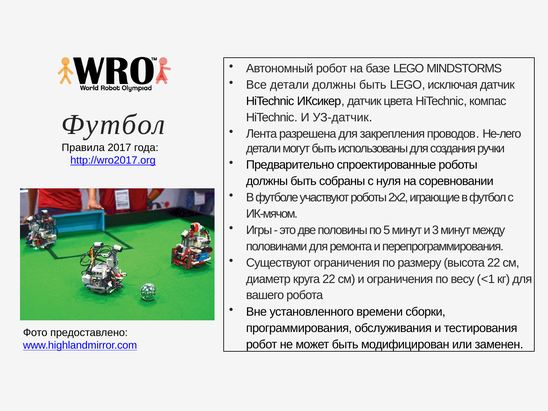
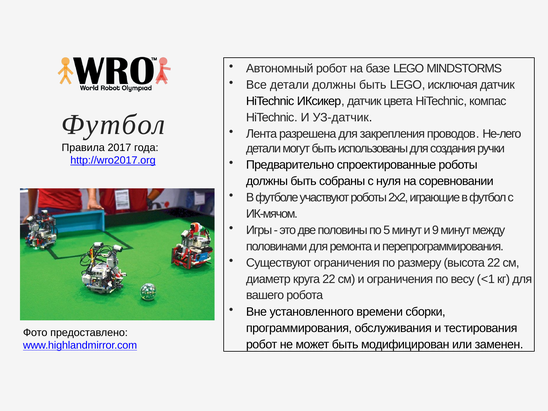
3: 3 -> 9
